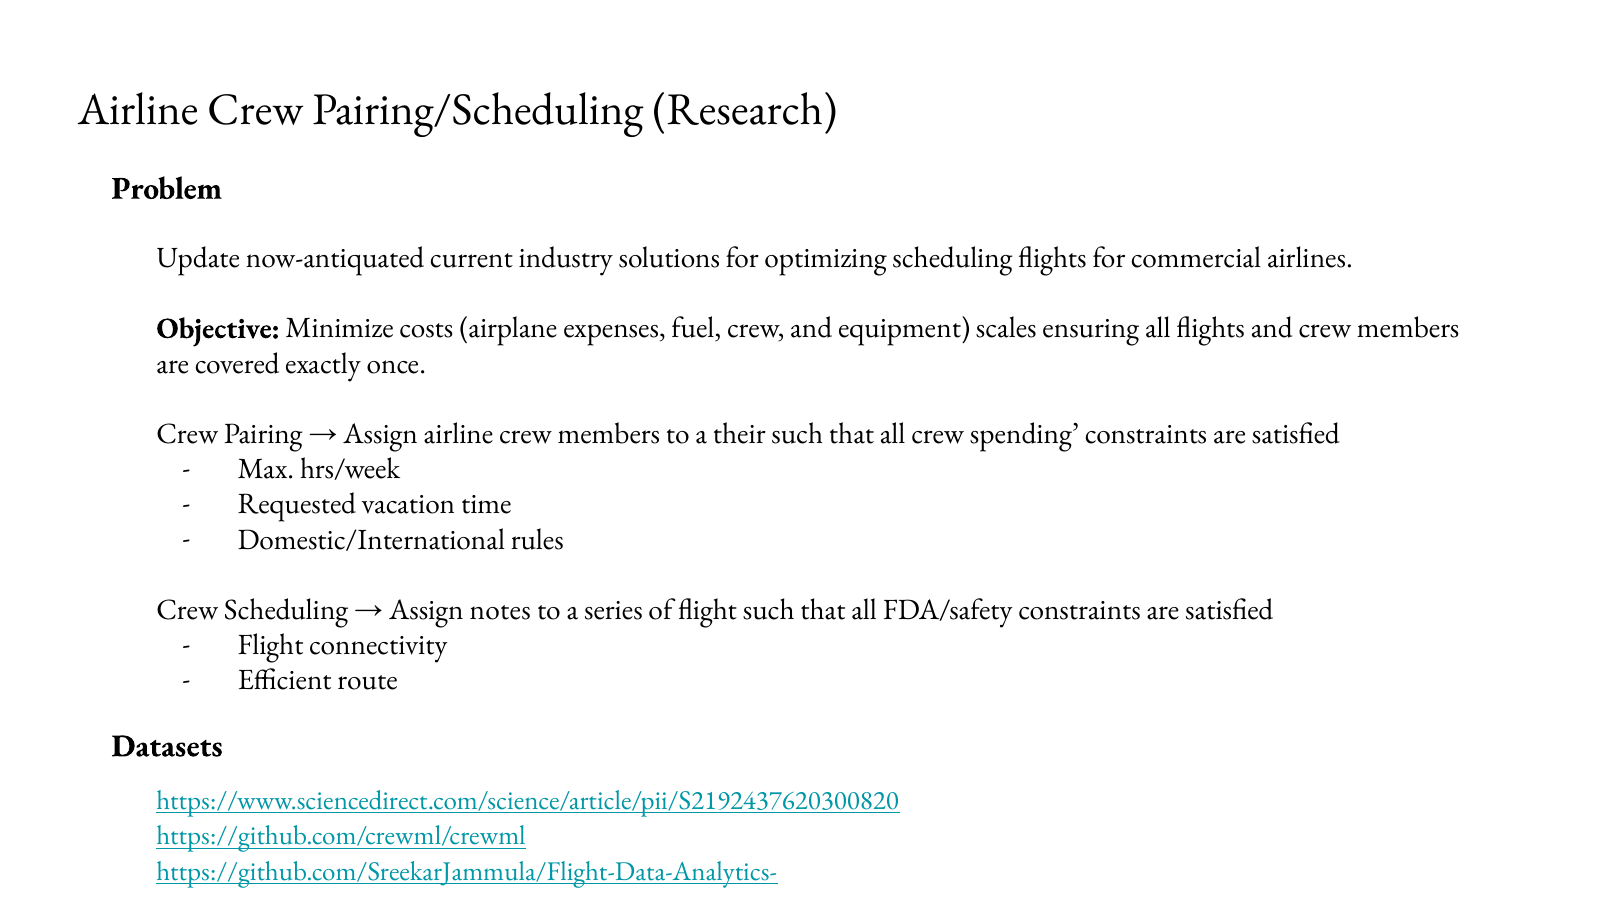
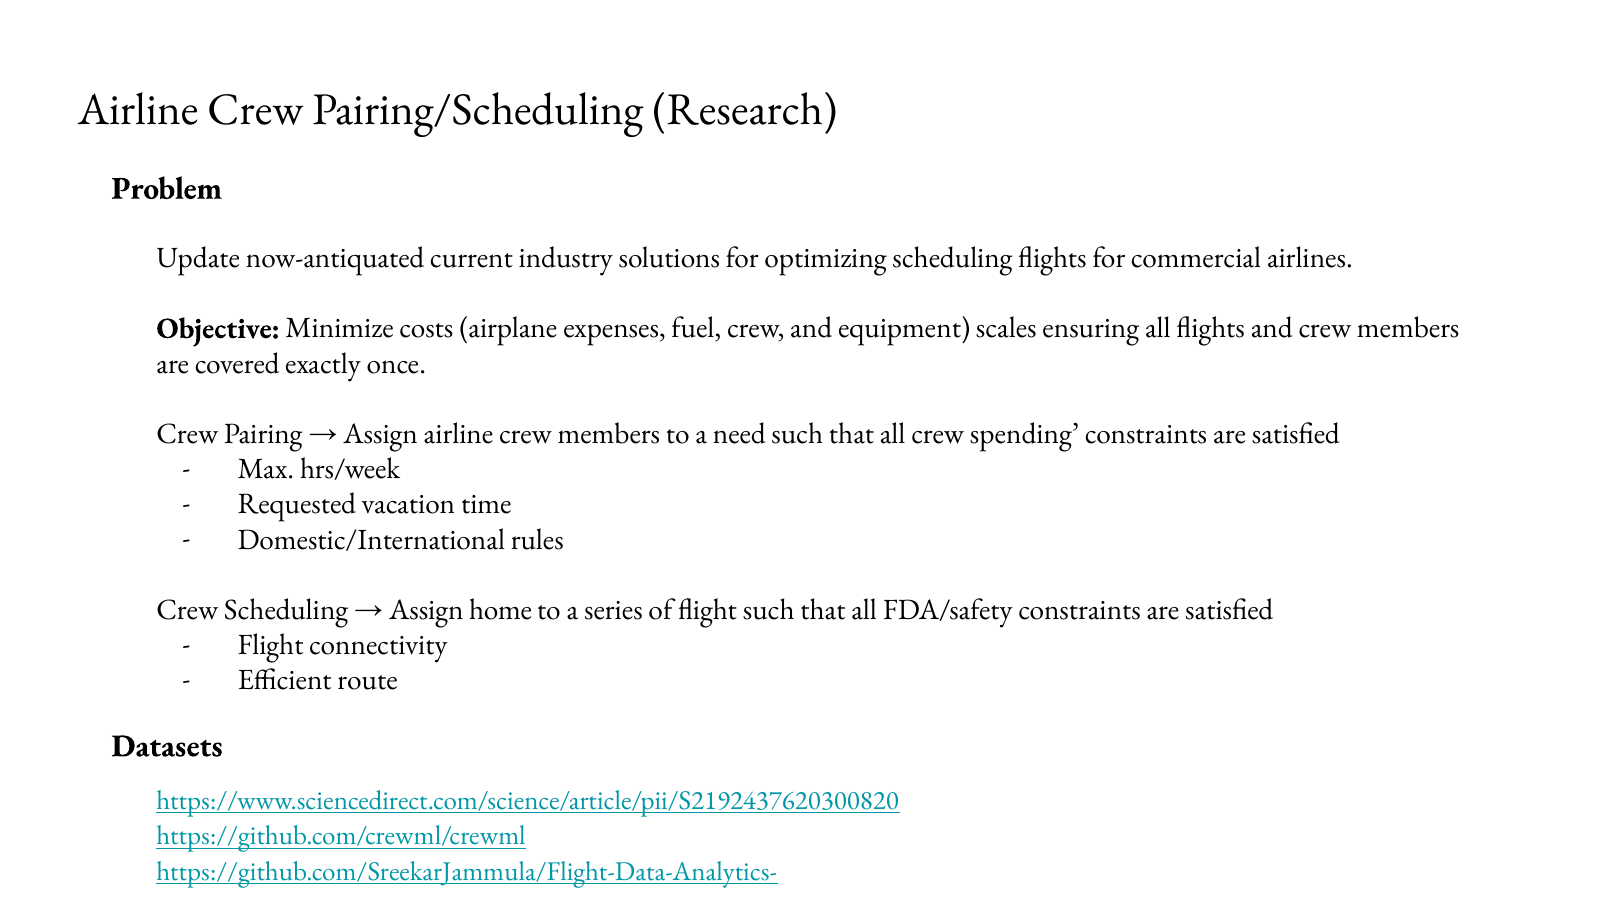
their: their -> need
notes: notes -> home
